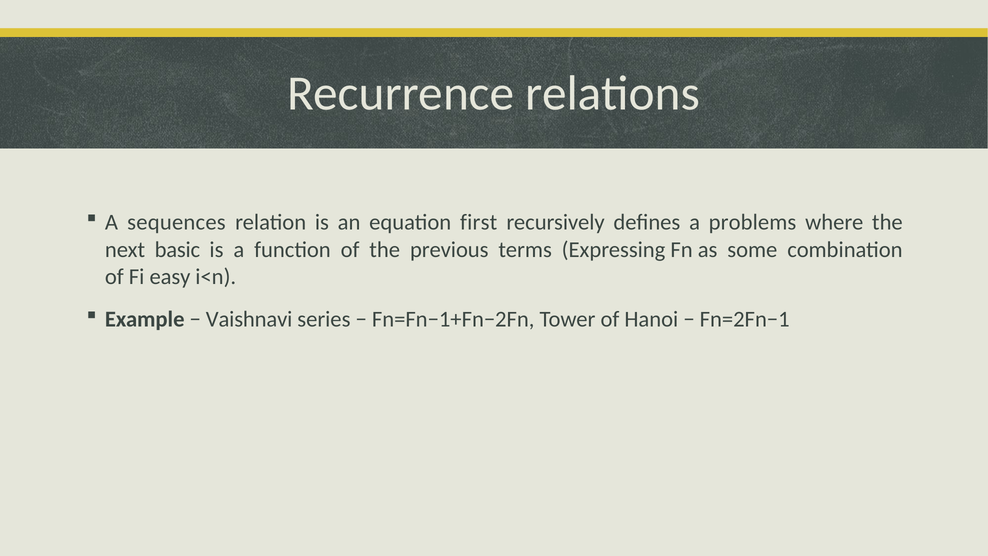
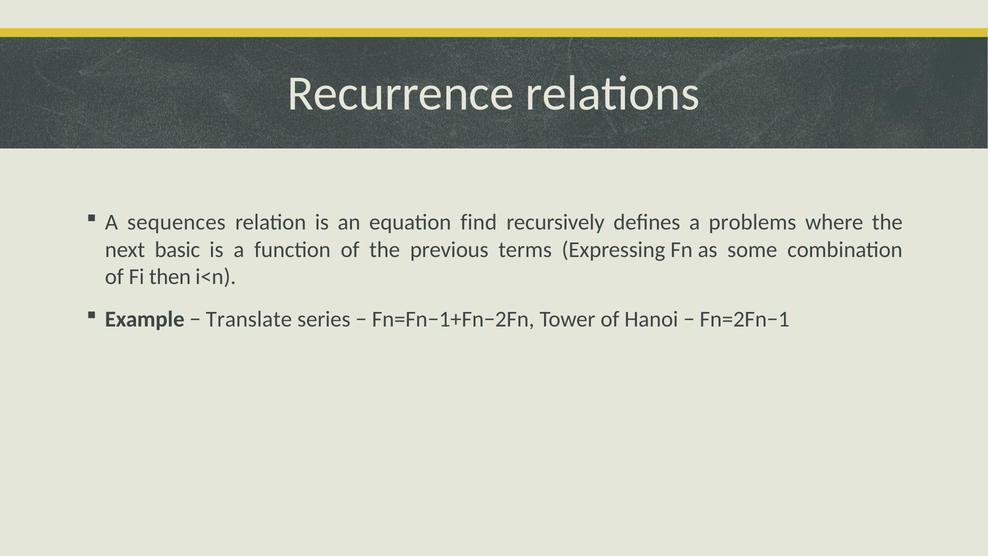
first: first -> find
easy: easy -> then
Vaishnavi: Vaishnavi -> Translate
